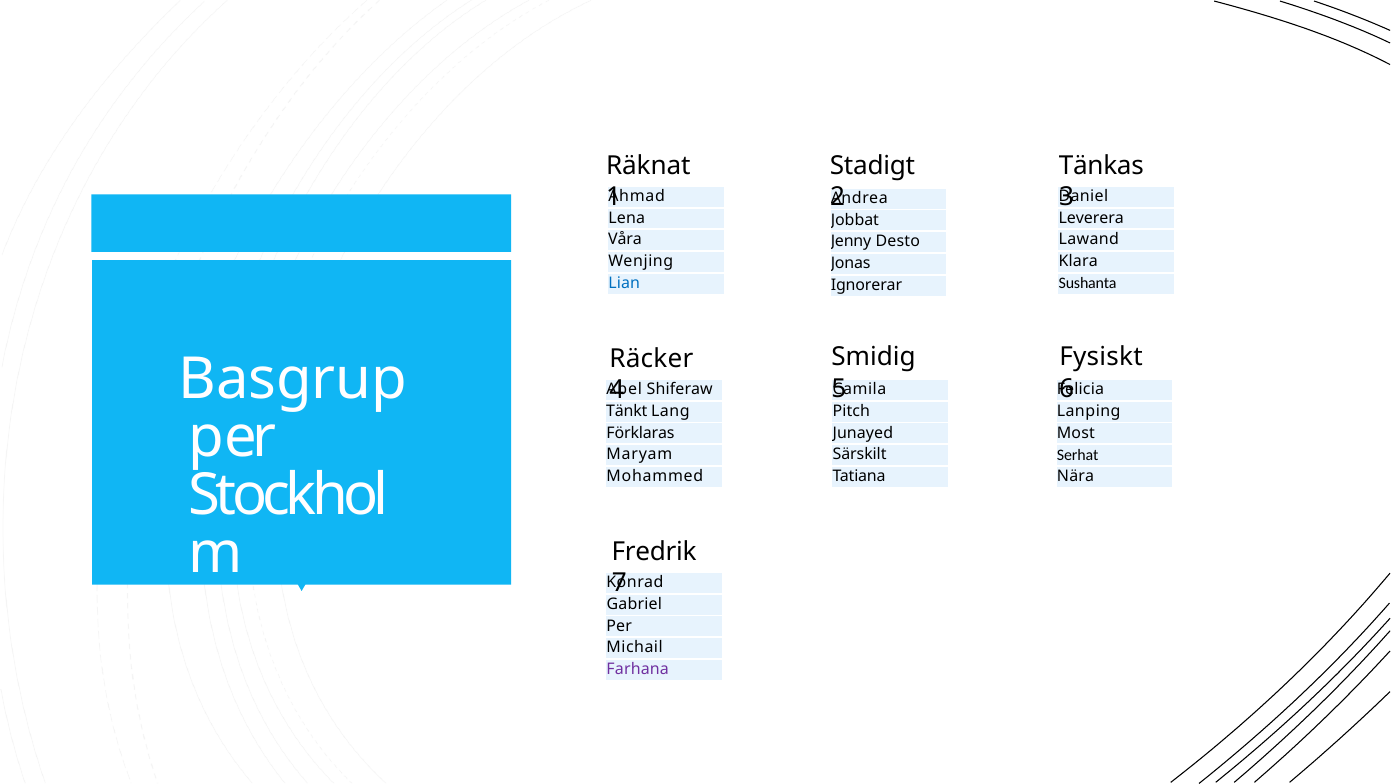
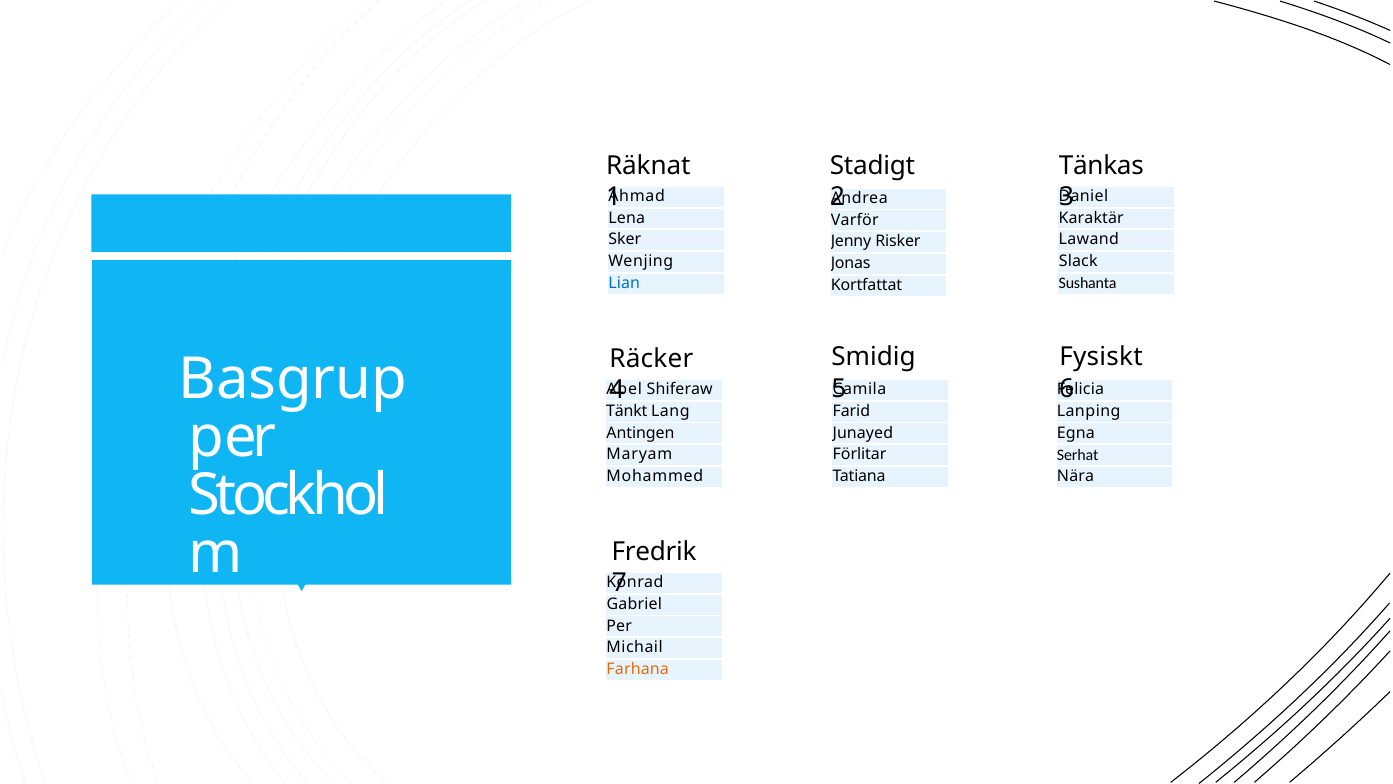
Leverera: Leverera -> Karaktär
Jobbat: Jobbat -> Varför
Våra: Våra -> Sker
Desto: Desto -> Risker
Klara: Klara -> Slack
Ignorerar: Ignorerar -> Kortfattat
Pitch: Pitch -> Farid
Förklaras: Förklaras -> Antingen
Most: Most -> Egna
Särskilt: Särskilt -> Förlitar
Farhana colour: purple -> orange
